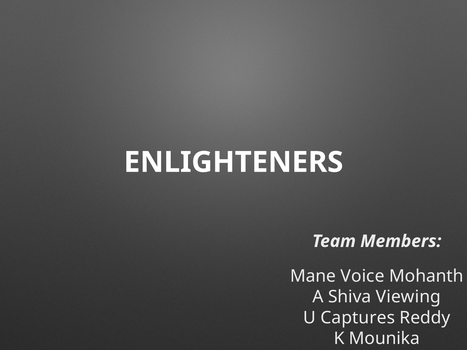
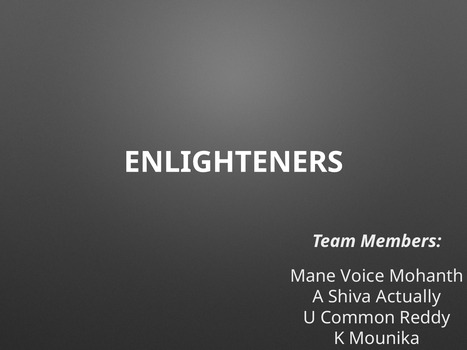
Viewing: Viewing -> Actually
Captures: Captures -> Common
